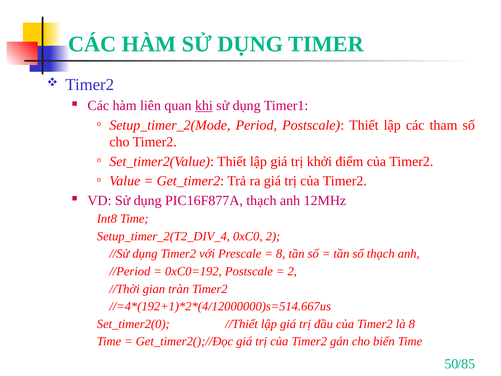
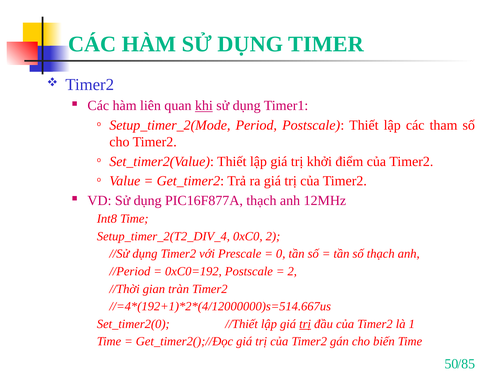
8 at (281, 254): 8 -> 0
trị at (305, 324) underline: none -> present
là 8: 8 -> 1
